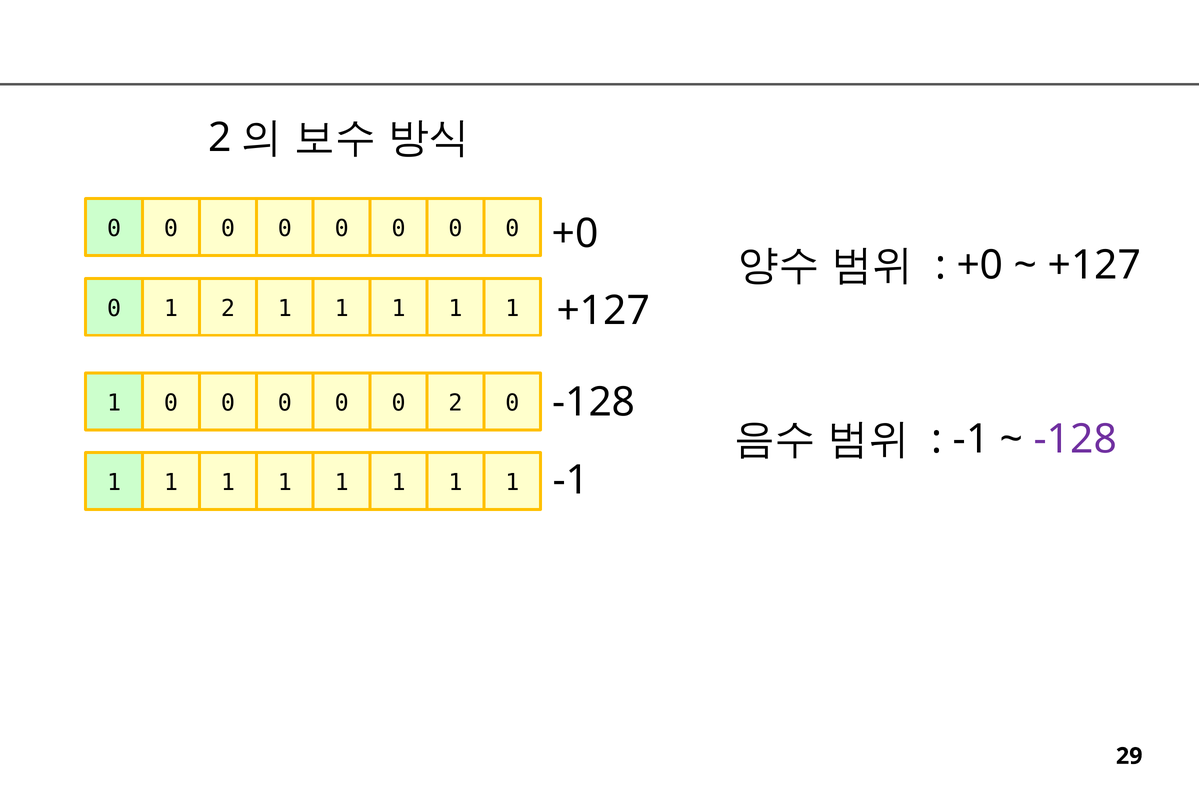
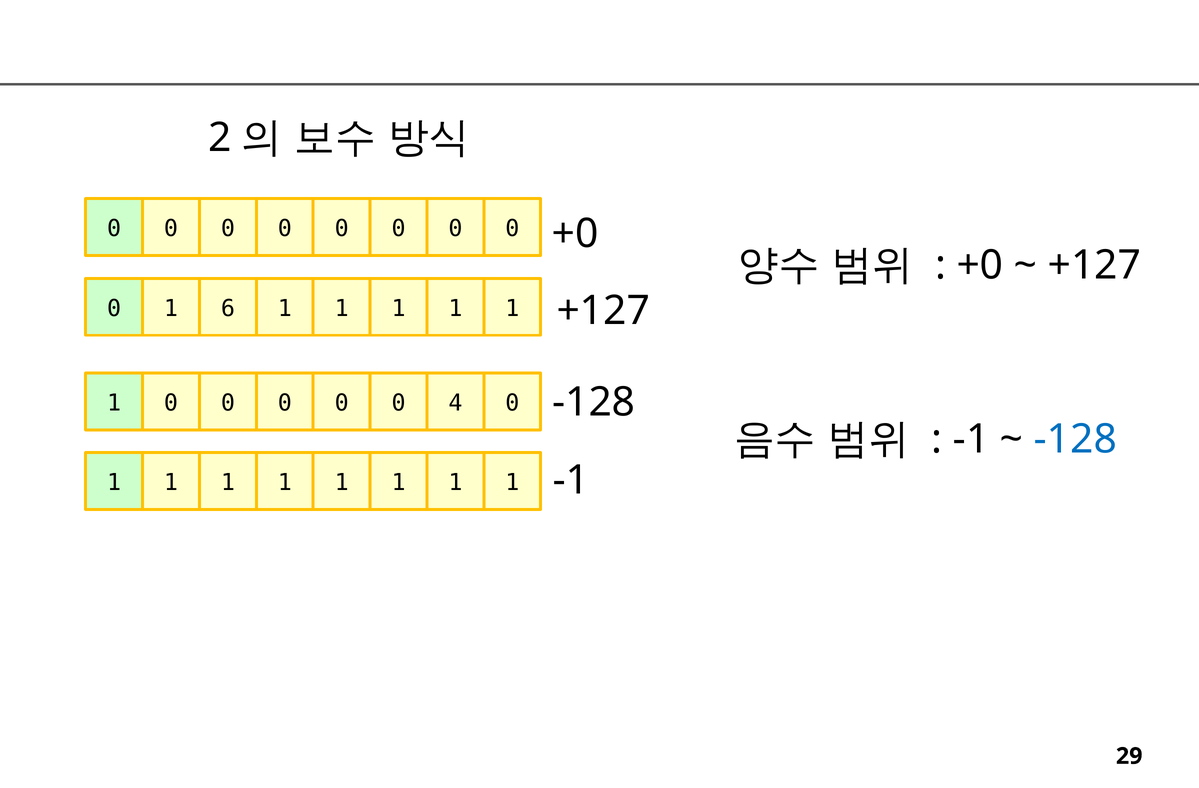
1 2: 2 -> 6
0 2: 2 -> 4
-128 at (1075, 439) colour: purple -> blue
